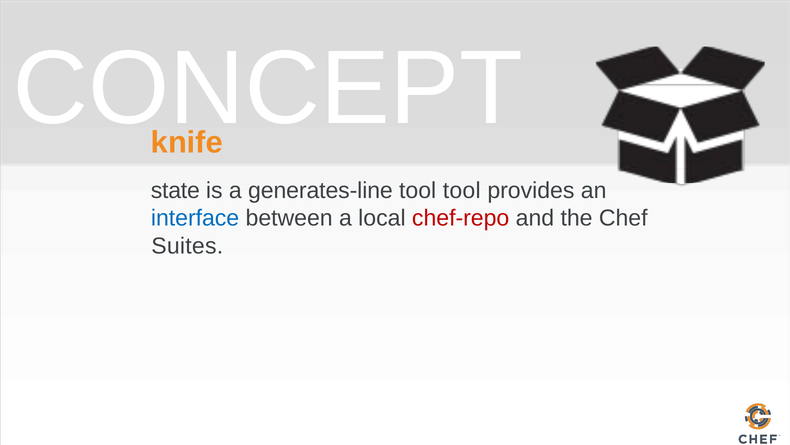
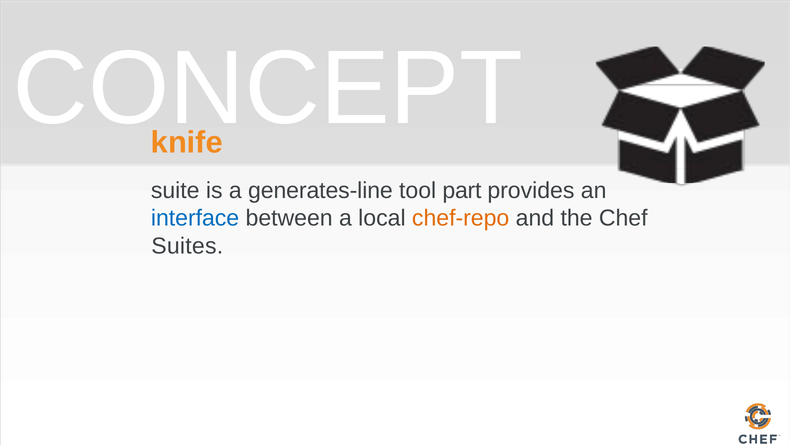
state: state -> suite
tool tool: tool -> part
chef-repo colour: red -> orange
